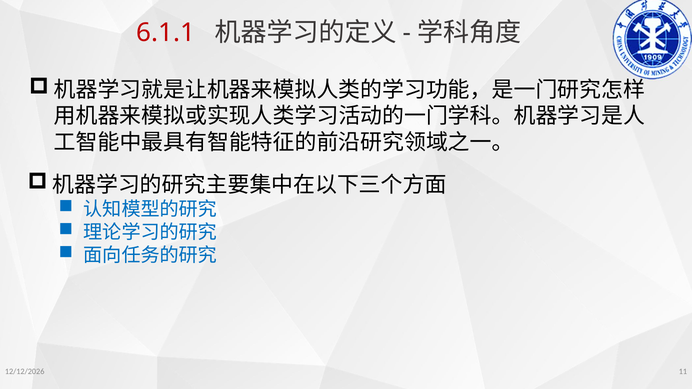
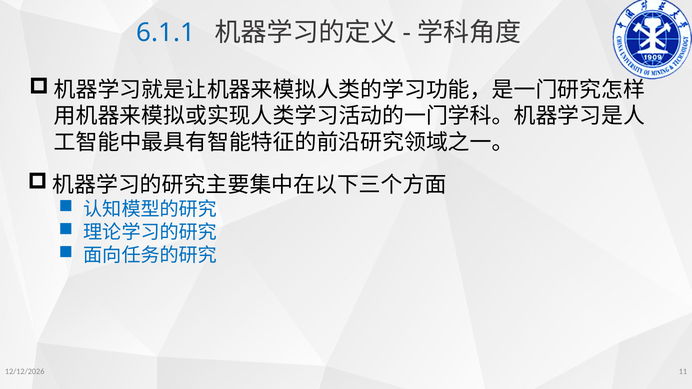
6.1.1 colour: red -> blue
